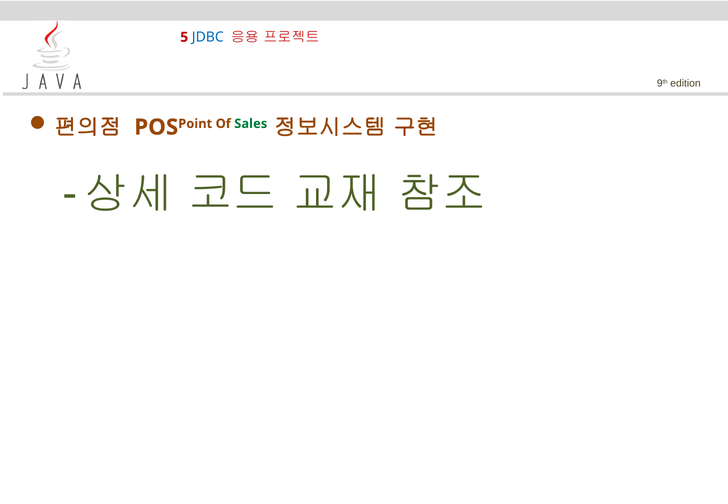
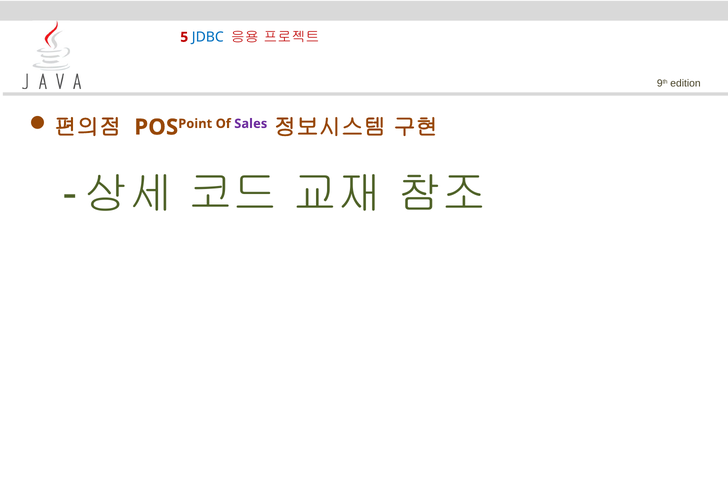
Sales colour: green -> purple
